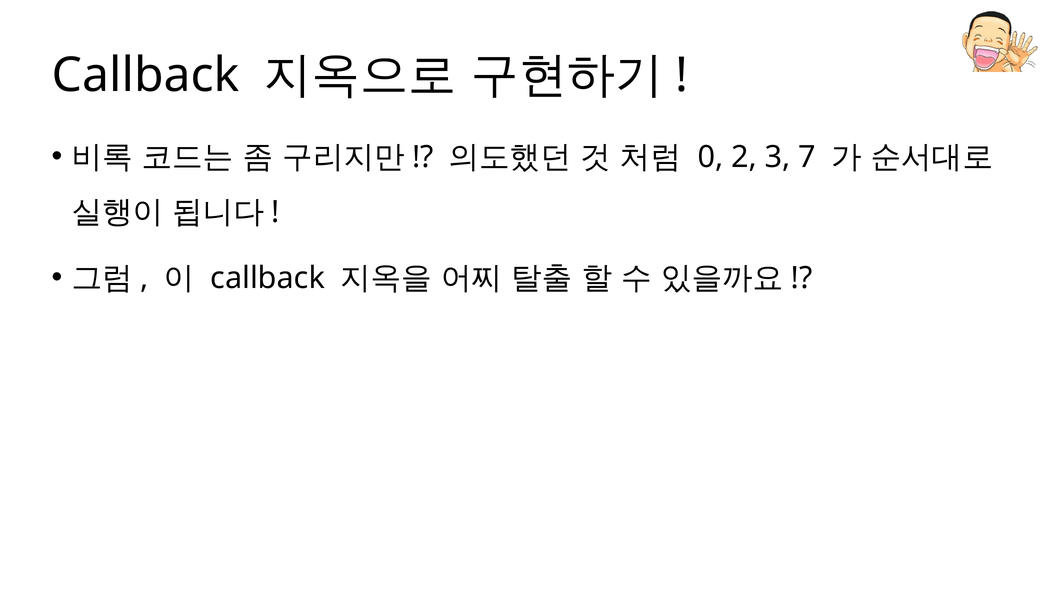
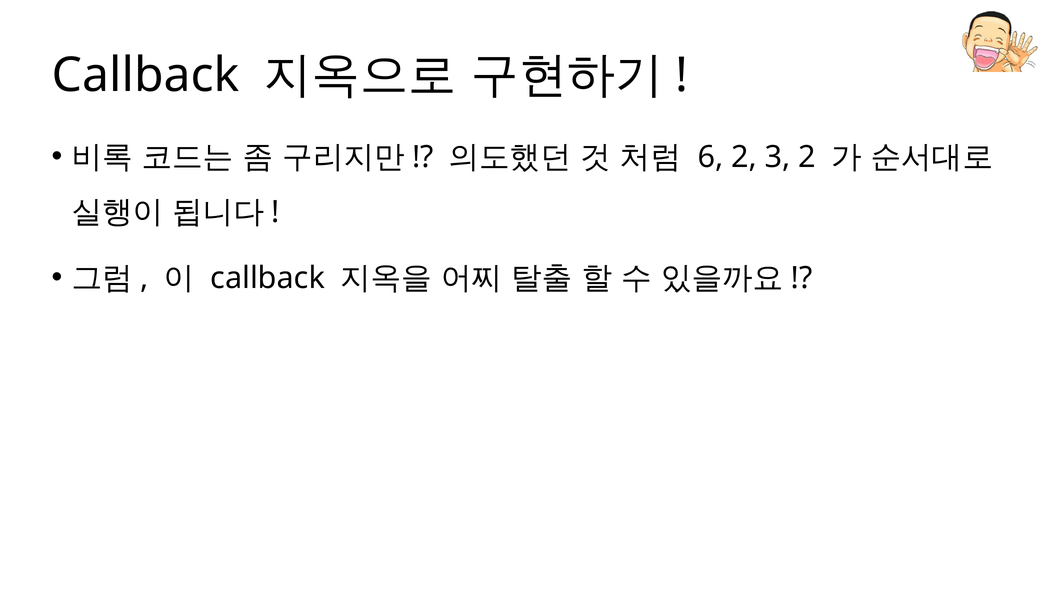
0: 0 -> 6
3 7: 7 -> 2
